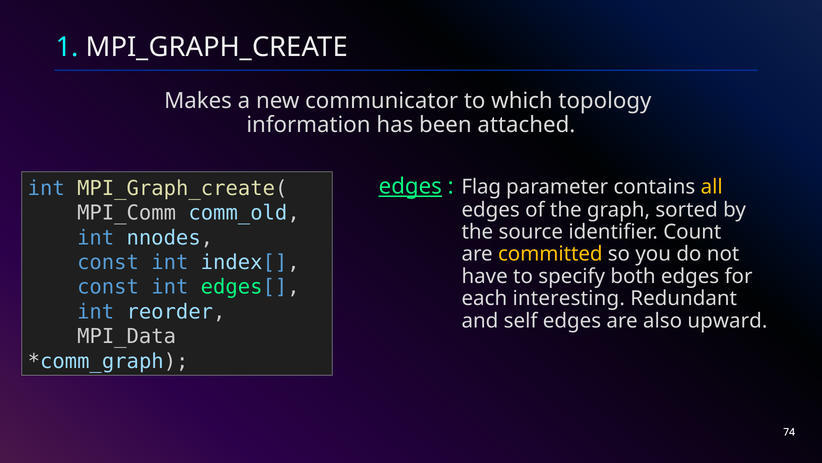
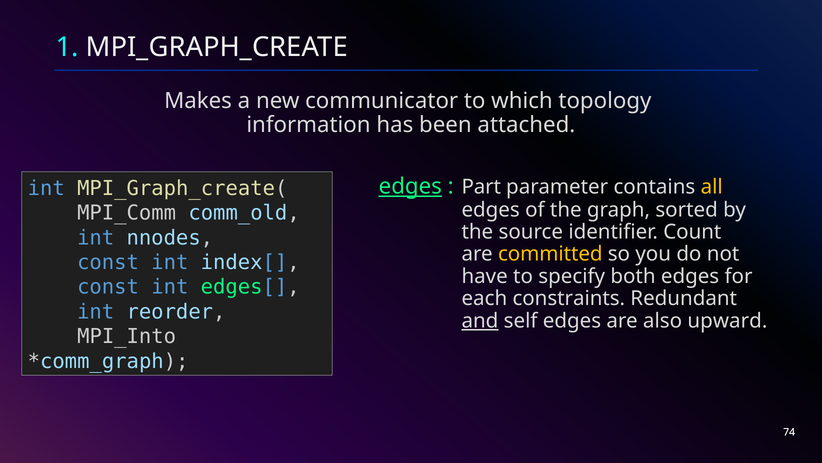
Flag: Flag -> Part
interesting: interesting -> constraints
and underline: none -> present
MPI_Data: MPI_Data -> MPI_Into
